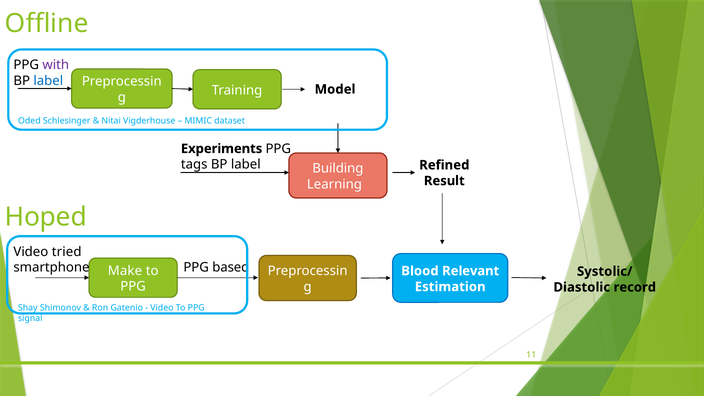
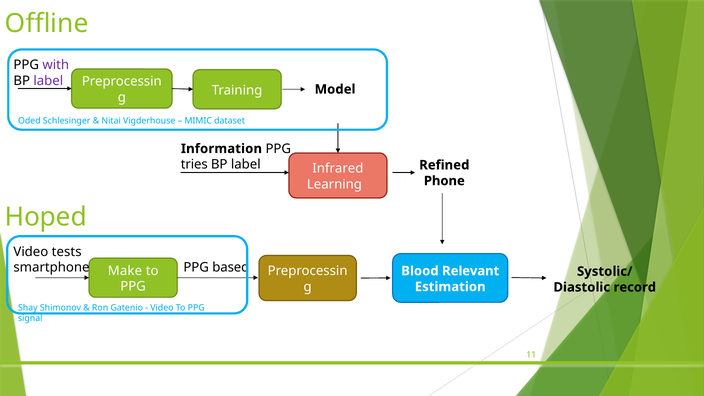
label at (48, 81) colour: blue -> purple
Experiments: Experiments -> Information
tags: tags -> tries
Building: Building -> Infrared
Result: Result -> Phone
tried: tried -> tests
